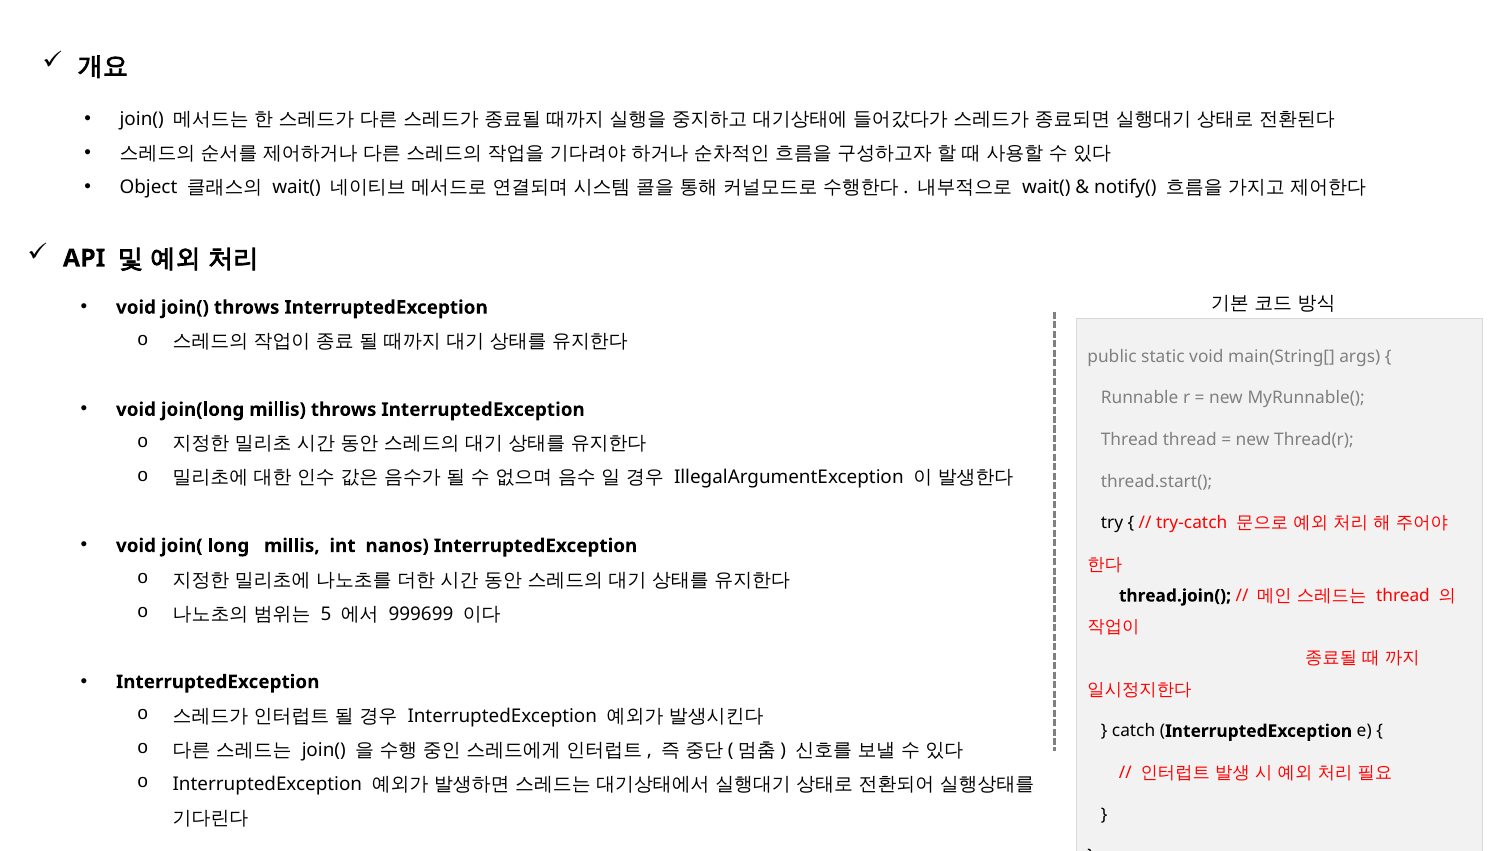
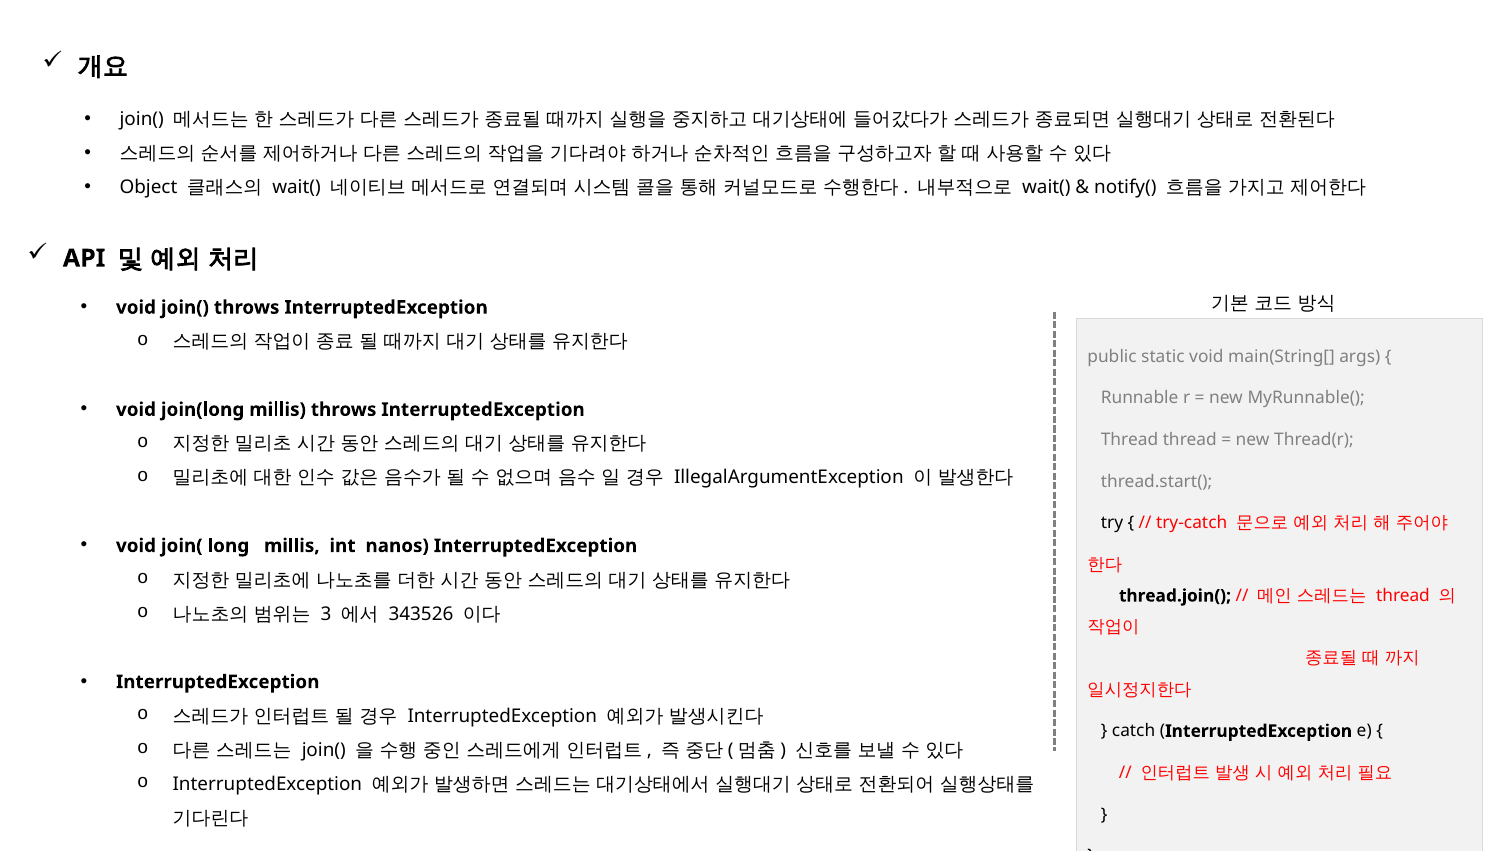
5: 5 -> 3
999699: 999699 -> 343526
